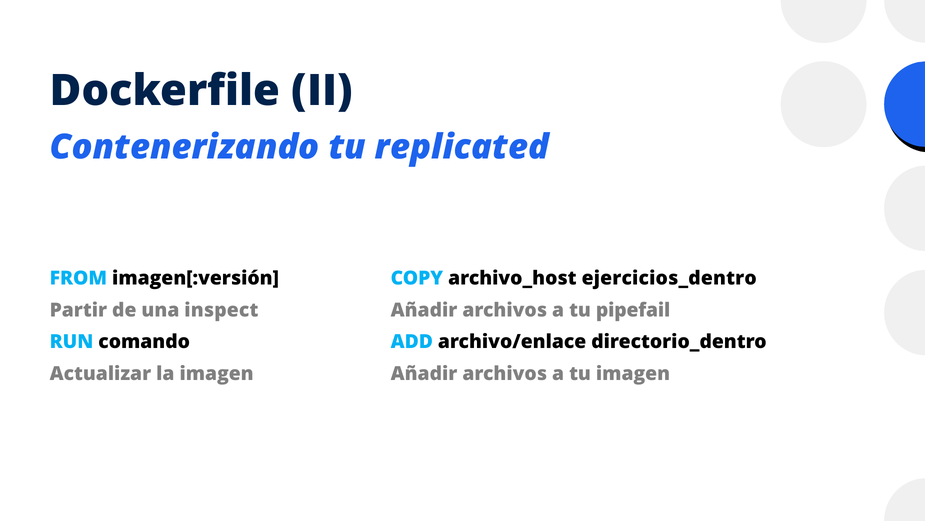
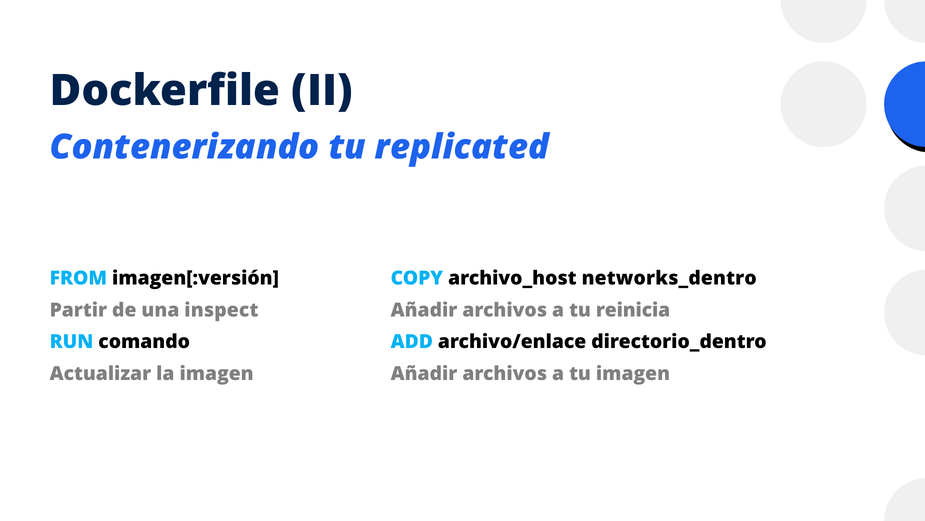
ejercicios_dentro: ejercicios_dentro -> networks_dentro
pipefail: pipefail -> reinicia
